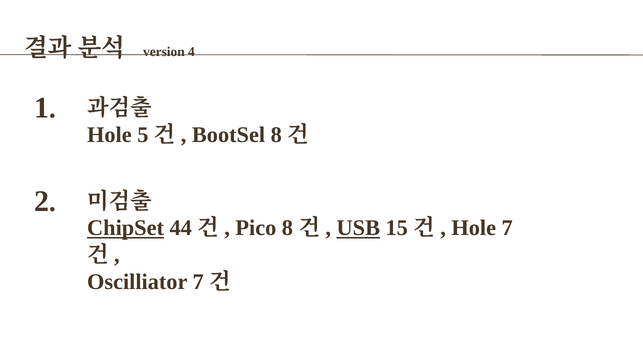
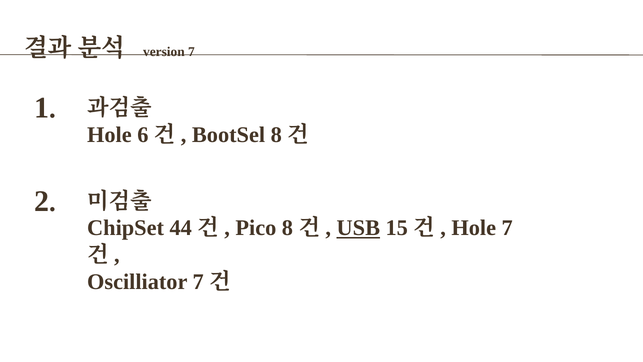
version 4: 4 -> 7
5: 5 -> 6
ChipSet underline: present -> none
